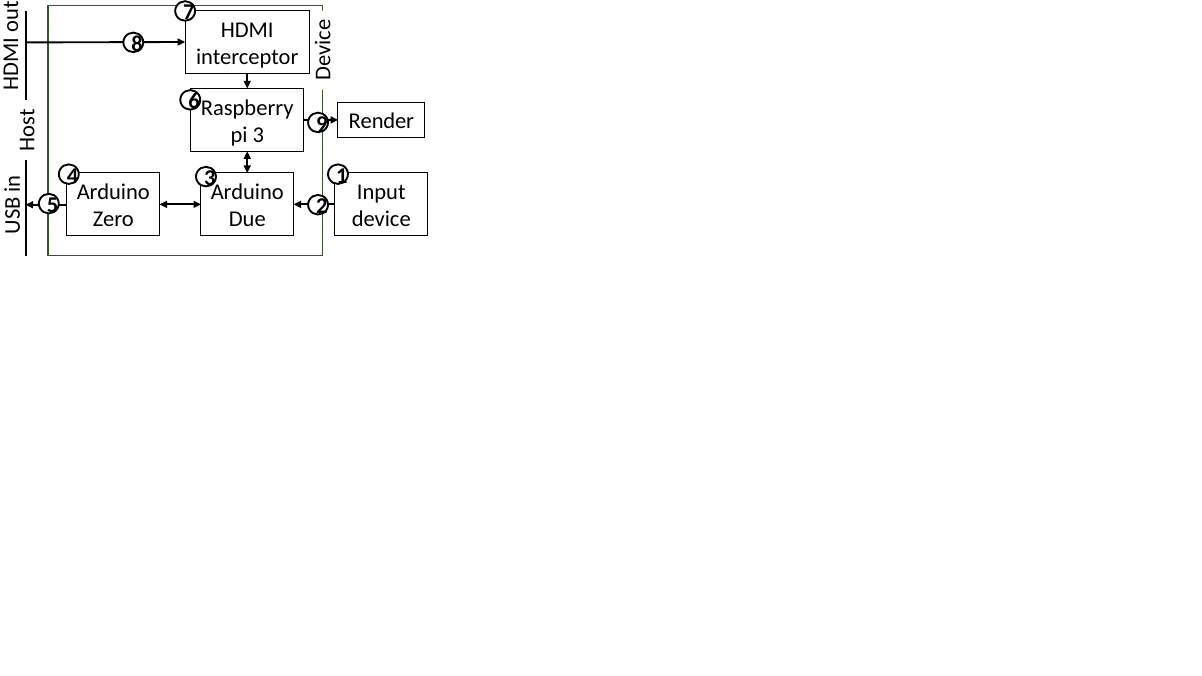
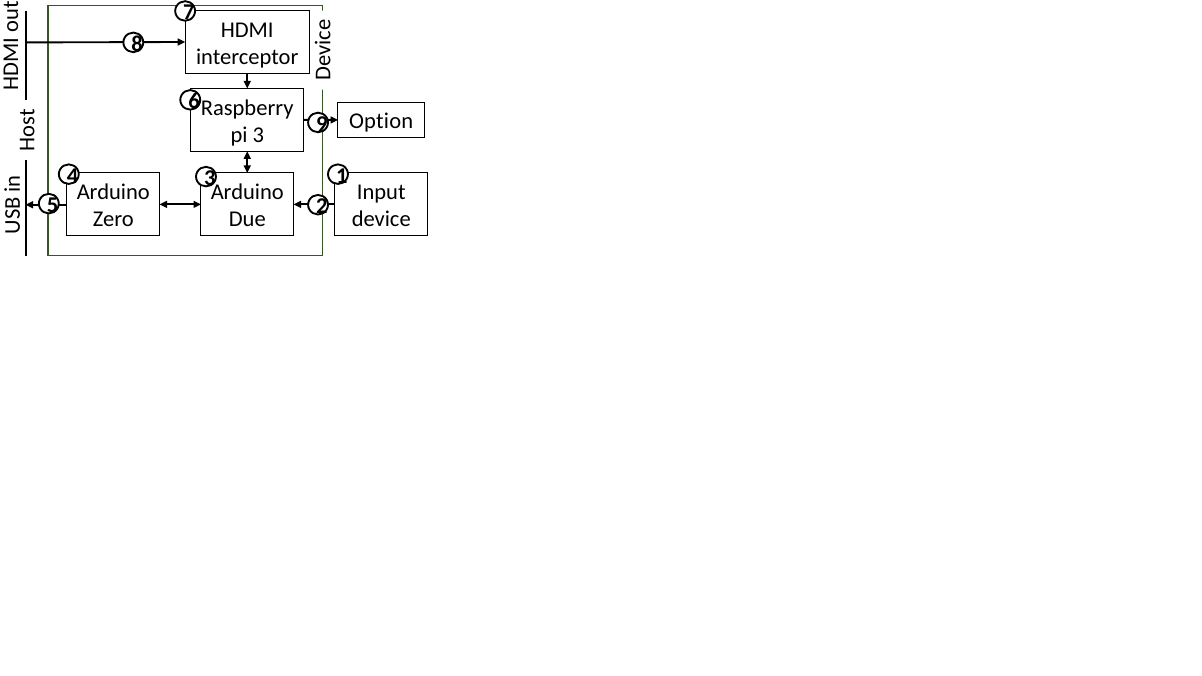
Render: Render -> Option
